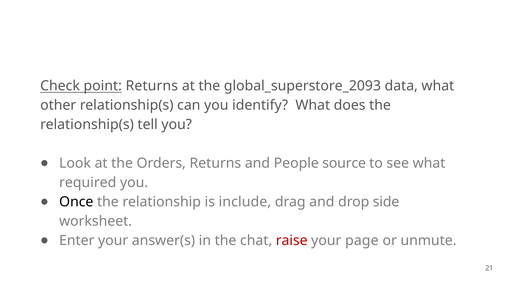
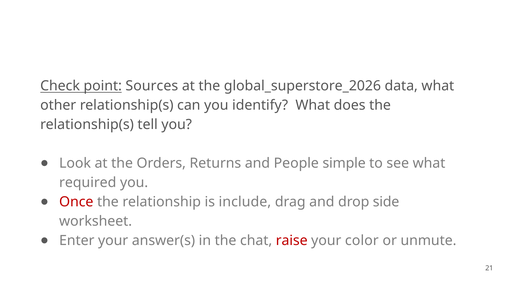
point Returns: Returns -> Sources
global_superstore_2093: global_superstore_2093 -> global_superstore_2026
source: source -> simple
Once colour: black -> red
page: page -> color
